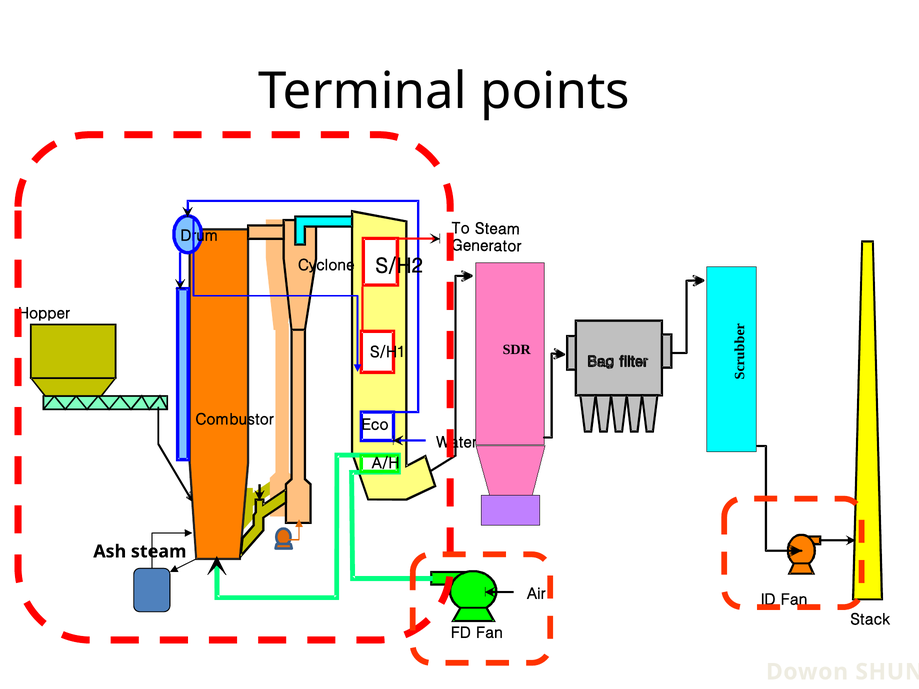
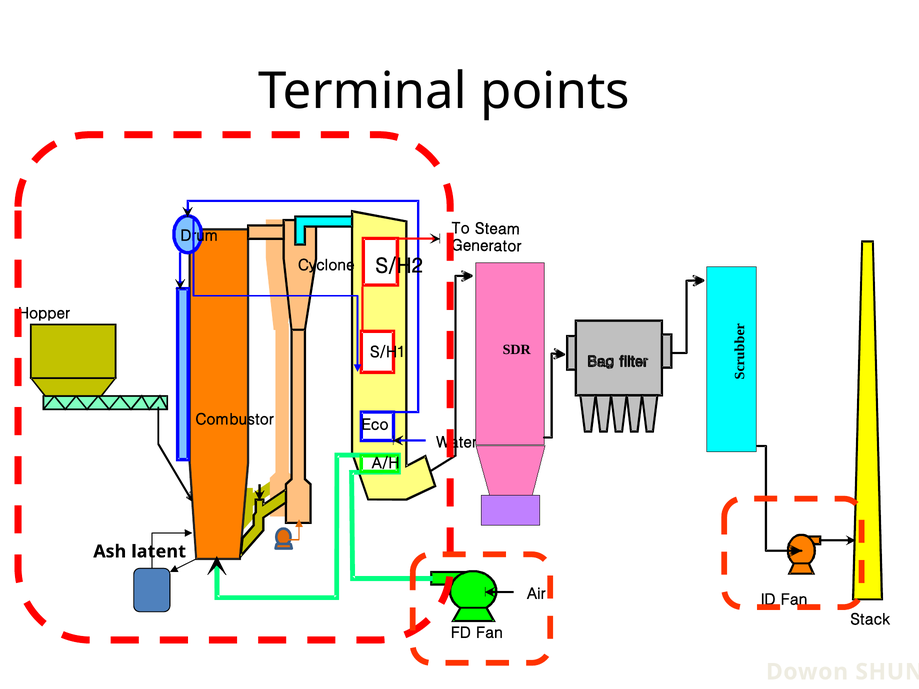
Ash steam: steam -> latent
